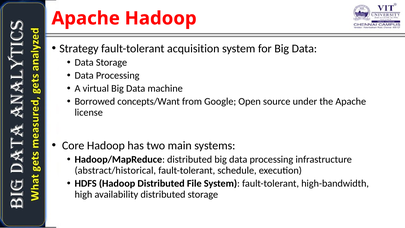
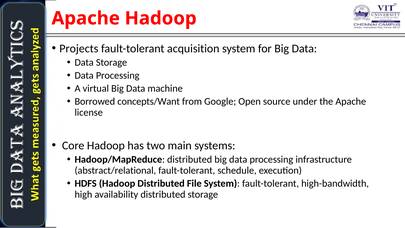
Strategy: Strategy -> Projects
abstract/historical: abstract/historical -> abstract/relational
